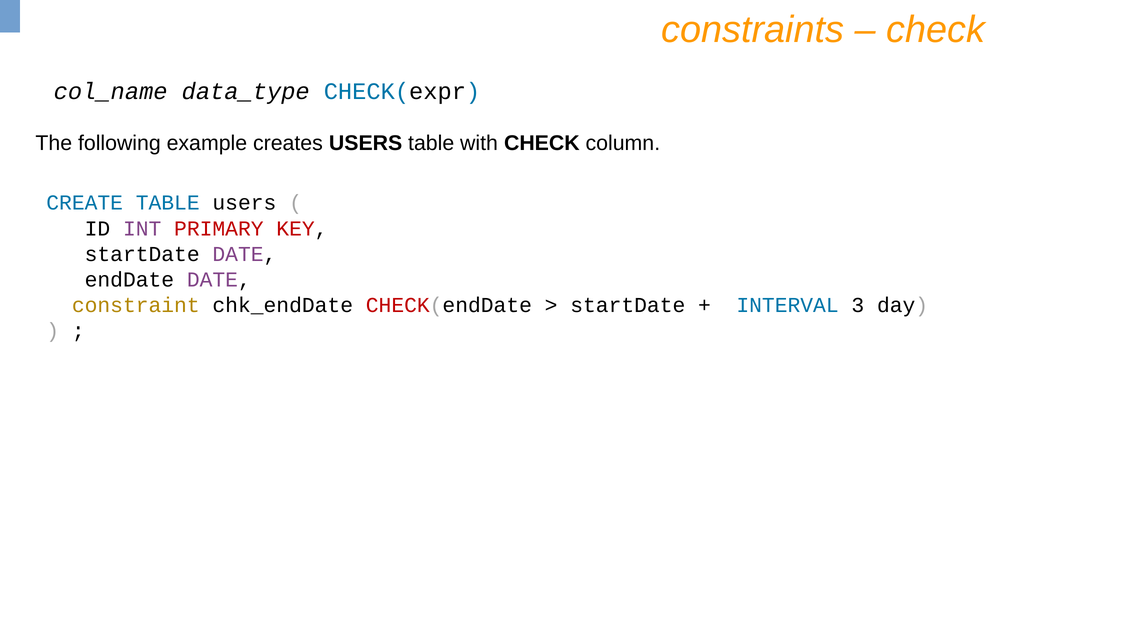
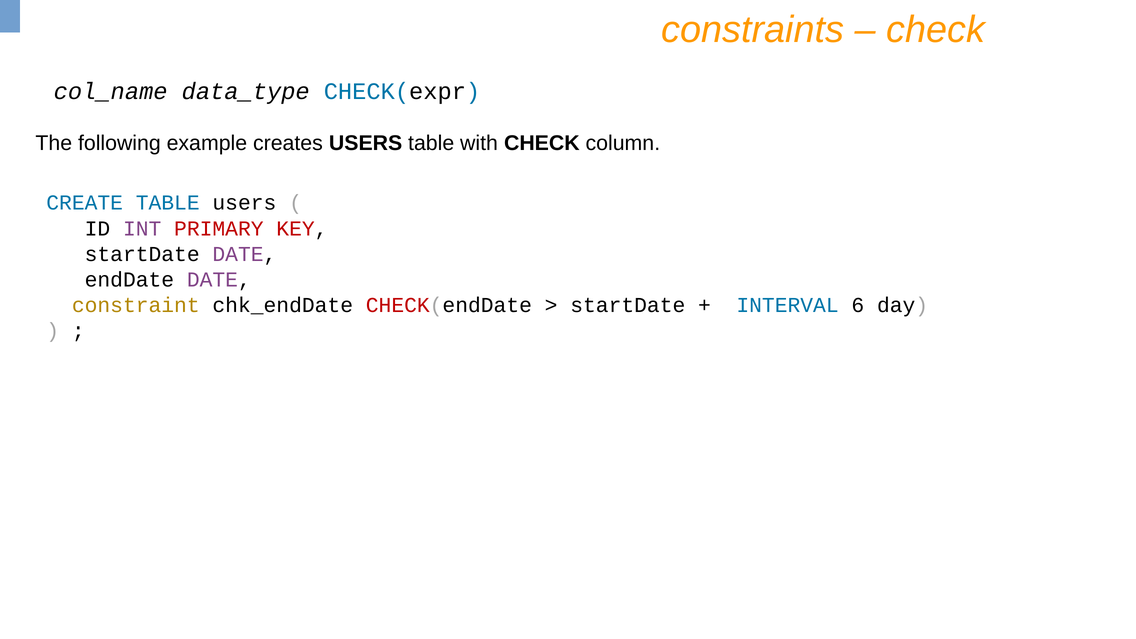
3: 3 -> 6
